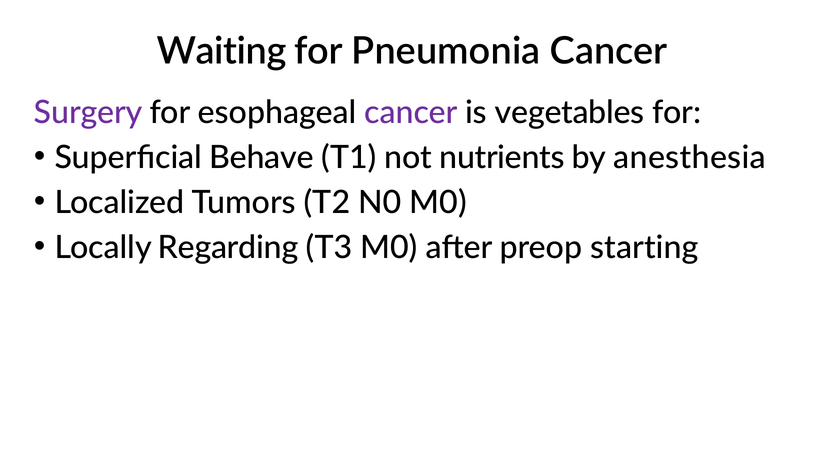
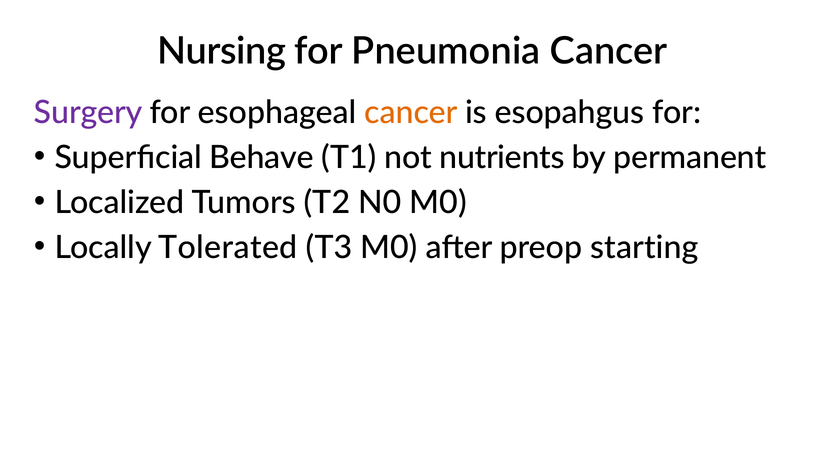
Waiting: Waiting -> Nursing
cancer at (411, 113) colour: purple -> orange
vegetables: vegetables -> esopahgus
anesthesia: anesthesia -> permanent
Regarding: Regarding -> Tolerated
